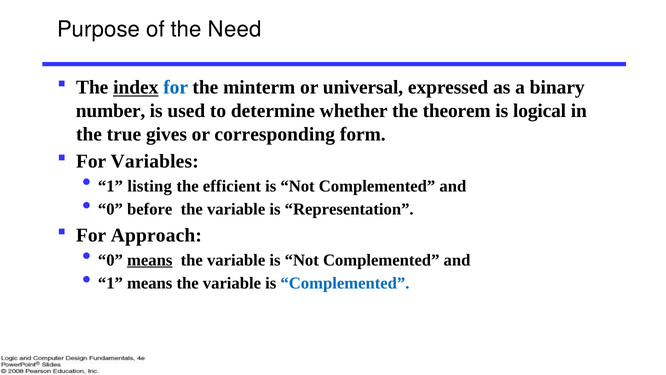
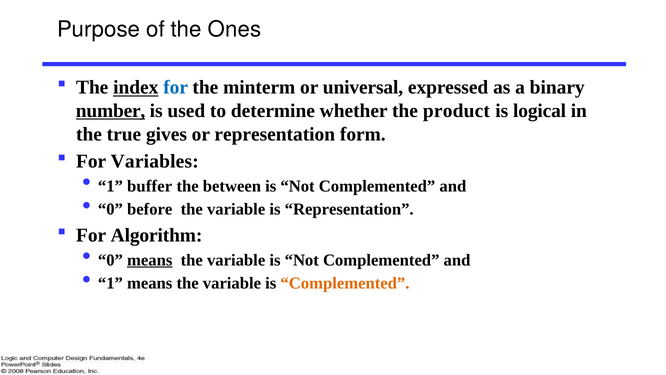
Need: Need -> Ones
number underline: none -> present
theorem: theorem -> product
or corresponding: corresponding -> representation
listing: listing -> buffer
efficient: efficient -> between
Approach: Approach -> Algorithm
Complemented at (345, 283) colour: blue -> orange
